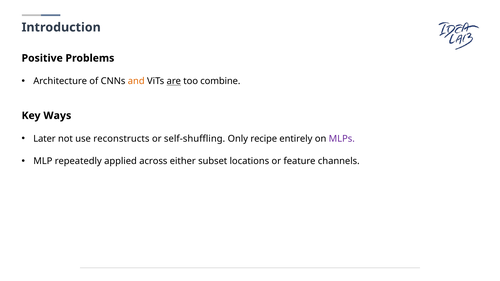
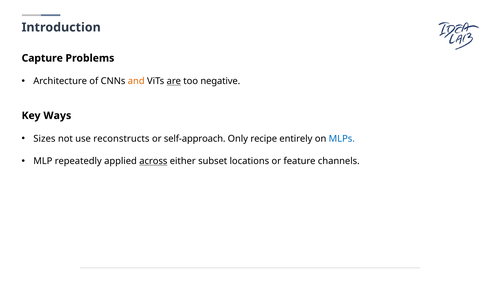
Positive: Positive -> Capture
combine: combine -> negative
Later: Later -> Sizes
self-shuffling: self-shuffling -> self-approach
MLPs colour: purple -> blue
across underline: none -> present
